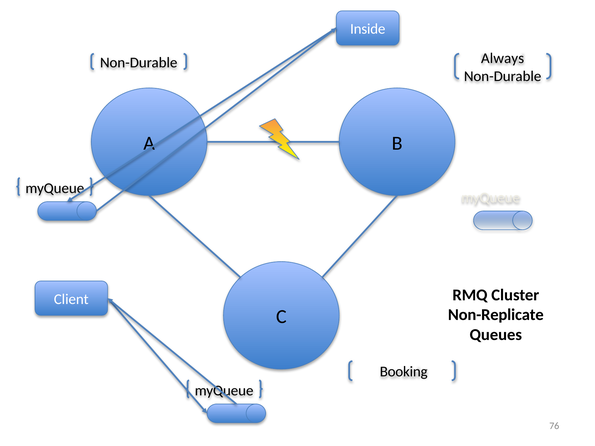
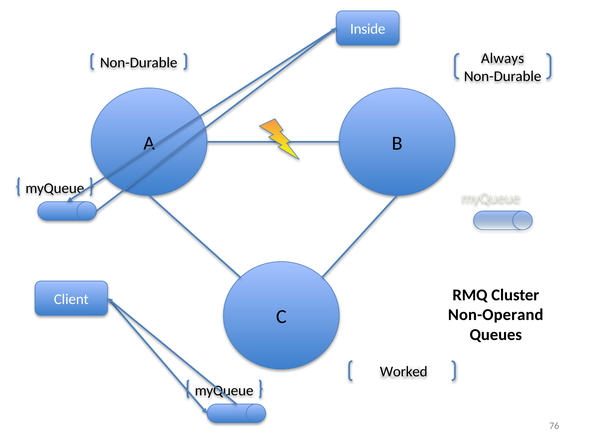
Non-Replicate: Non-Replicate -> Non-Operand
Booking: Booking -> Worked
